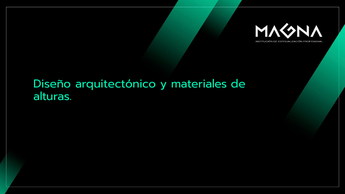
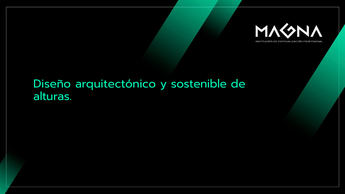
materiales: materiales -> sostenible
